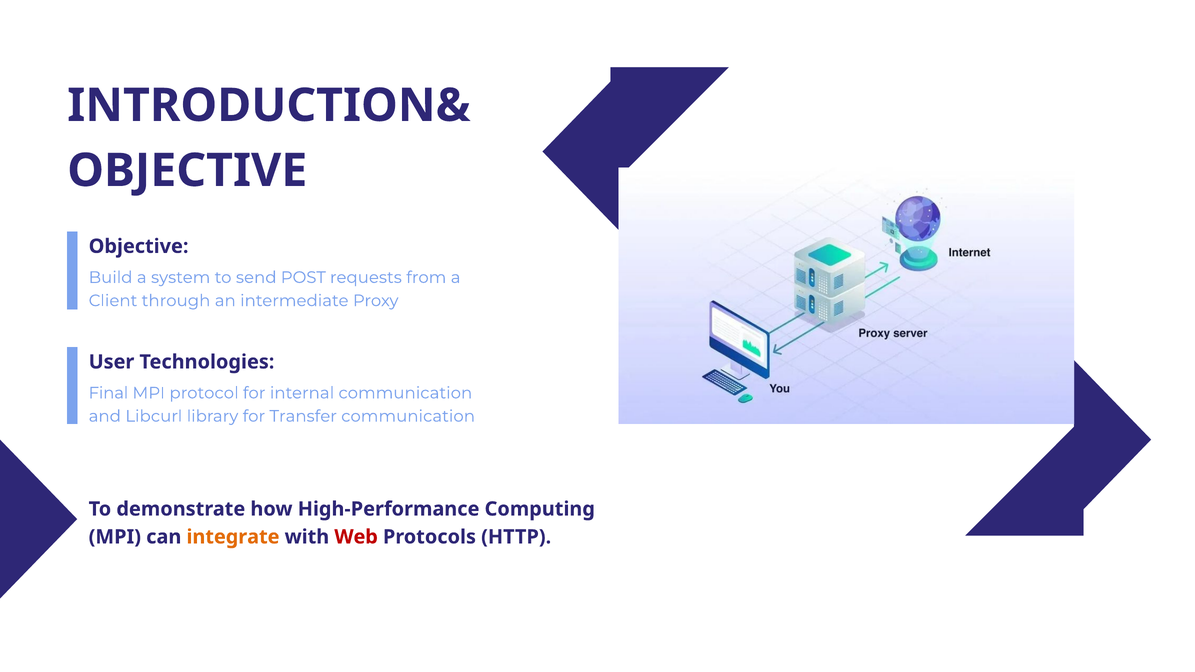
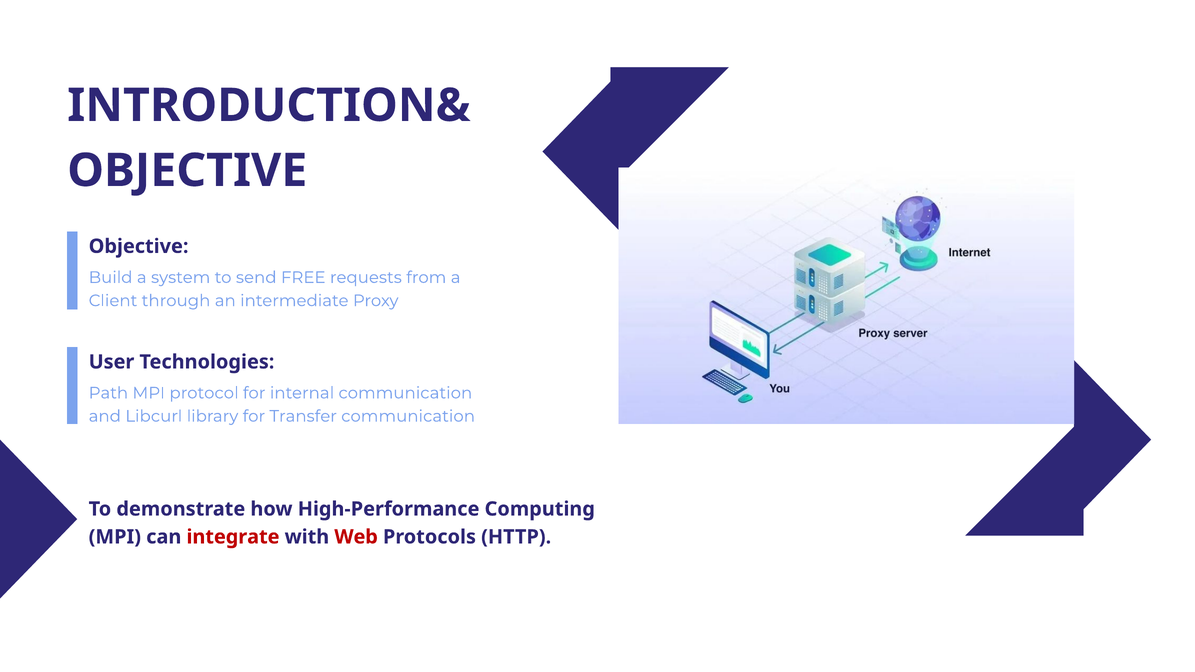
POST: POST -> FREE
Final: Final -> Path
integrate colour: orange -> red
